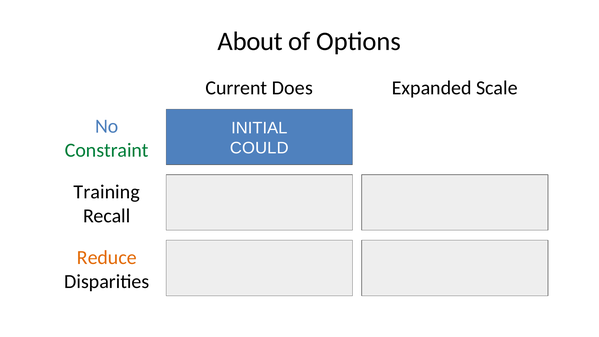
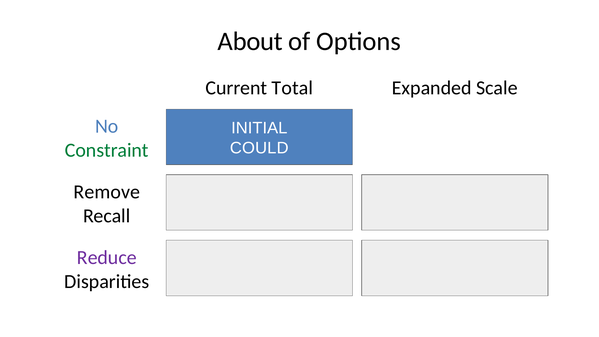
Does: Does -> Total
Training: Training -> Remove
Reduce colour: orange -> purple
